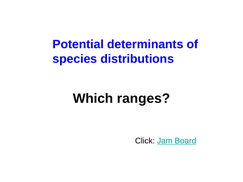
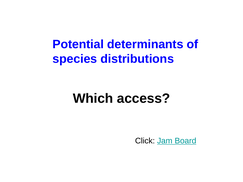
ranges: ranges -> access
